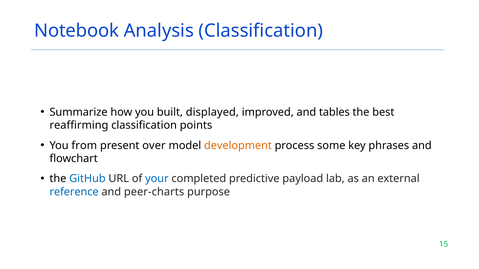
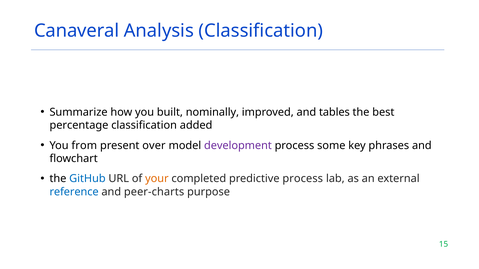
Notebook: Notebook -> Canaveral
displayed: displayed -> nominally
reaffirming: reaffirming -> percentage
points: points -> added
development colour: orange -> purple
your colour: blue -> orange
predictive payload: payload -> process
